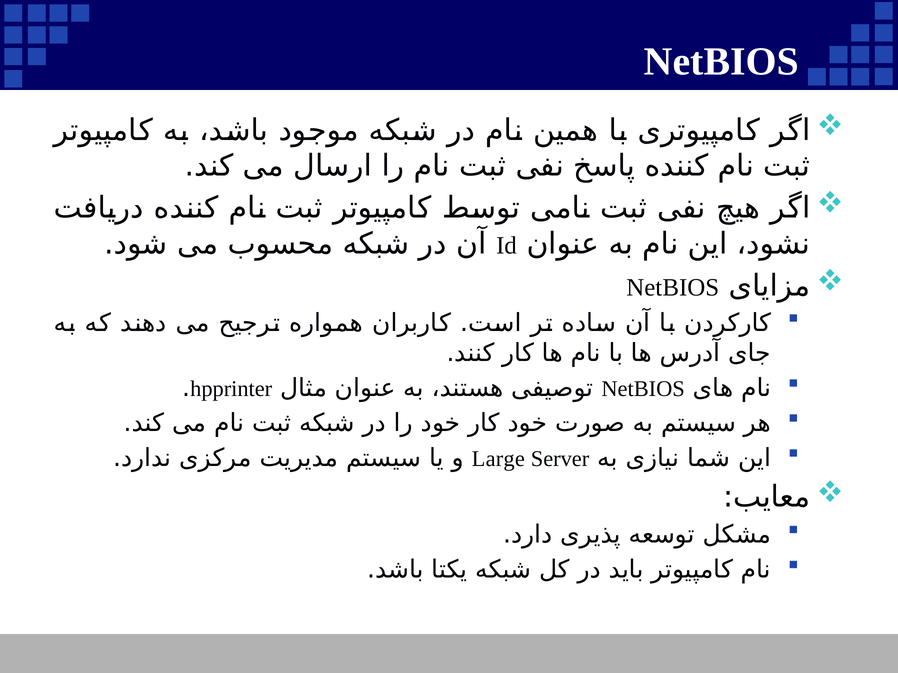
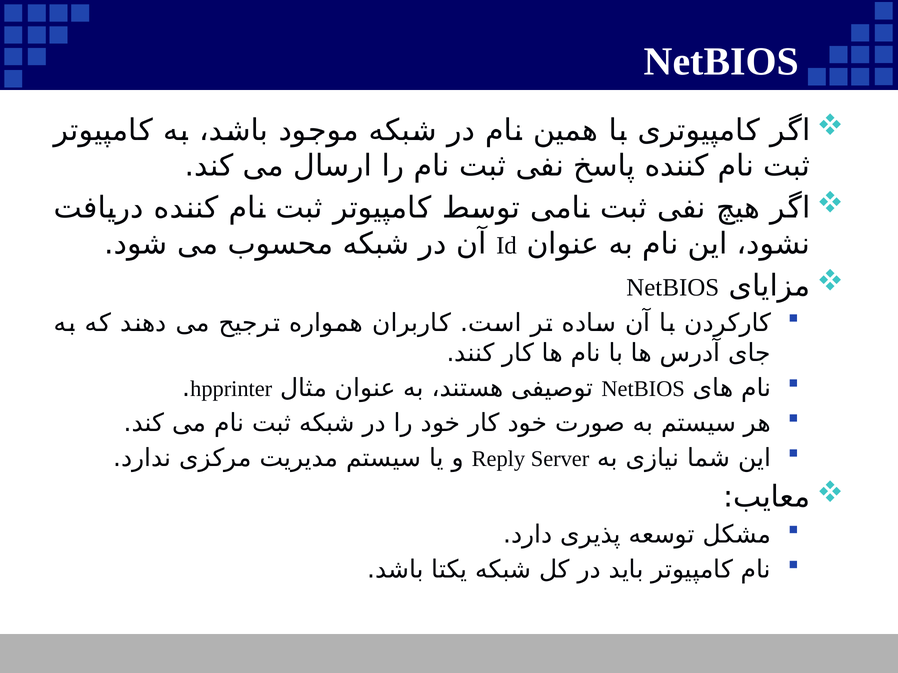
Large: Large -> Reply
